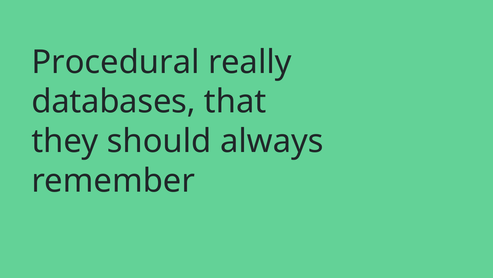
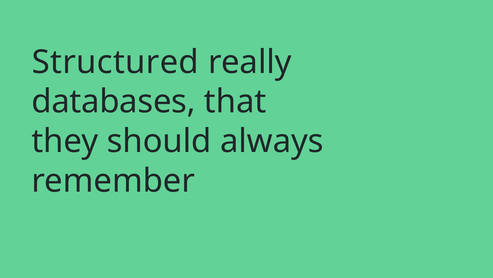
Procedural: Procedural -> Structured
